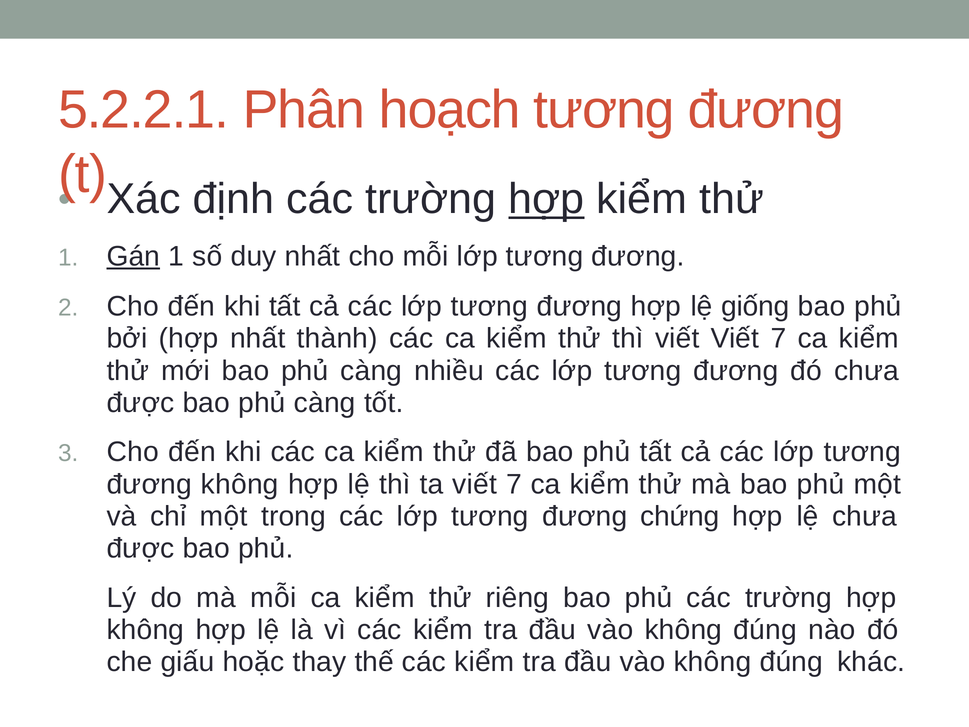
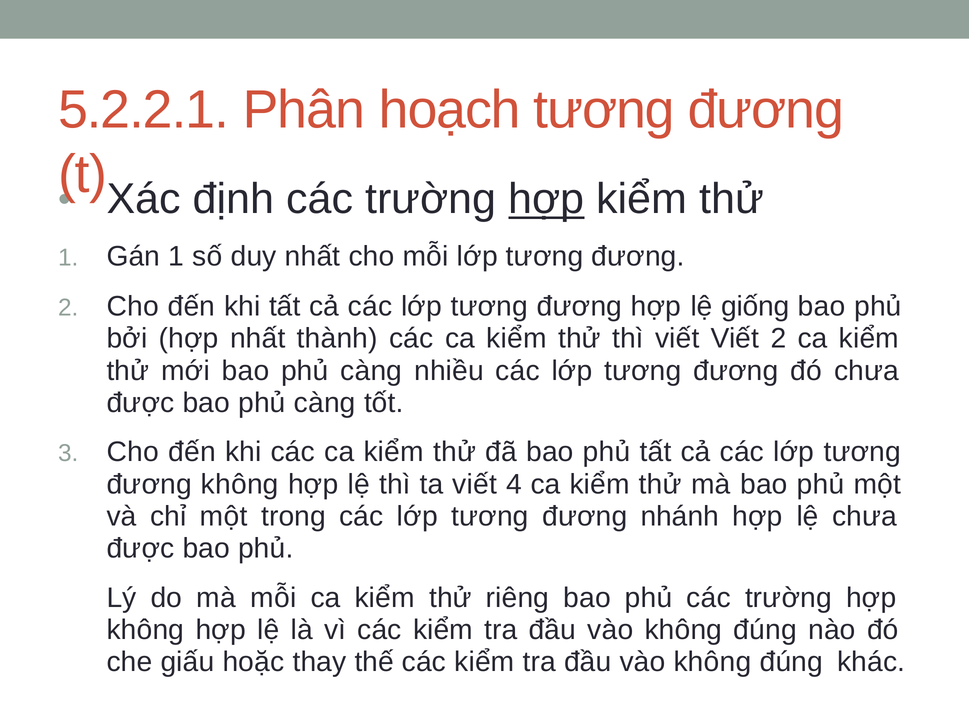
Gán underline: present -> none
viết Viết 7: 7 -> 2
ta viết 7: 7 -> 4
chứng: chứng -> nhánh
